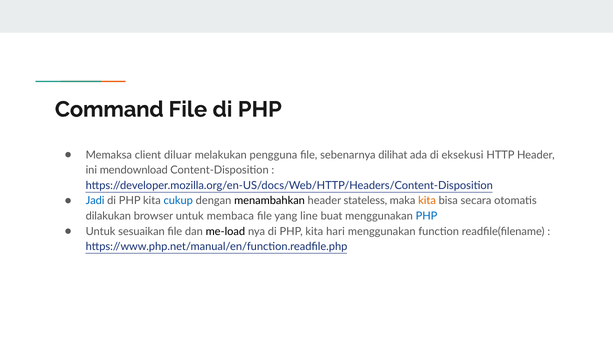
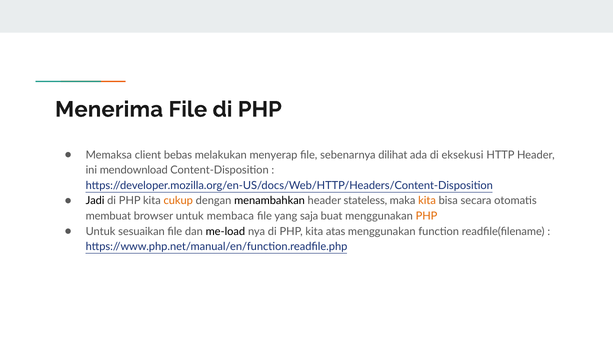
Command: Command -> Menerima
diluar: diluar -> bebas
pengguna: pengguna -> menyerap
Jadi colour: blue -> black
cukup colour: blue -> orange
dilakukan: dilakukan -> membuat
line: line -> saja
PHP at (426, 216) colour: blue -> orange
hari: hari -> atas
